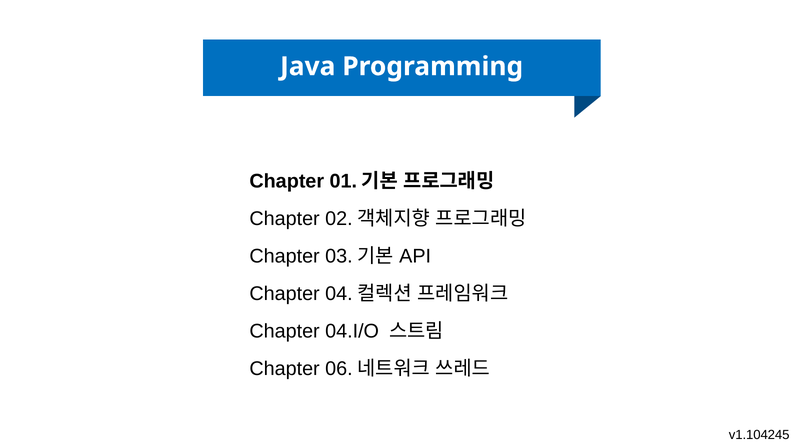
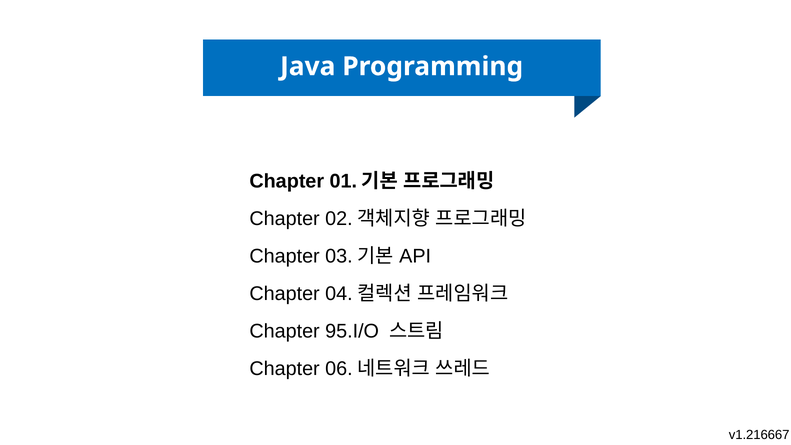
04.I/O: 04.I/O -> 95.I/O
v1.104245: v1.104245 -> v1.216667
